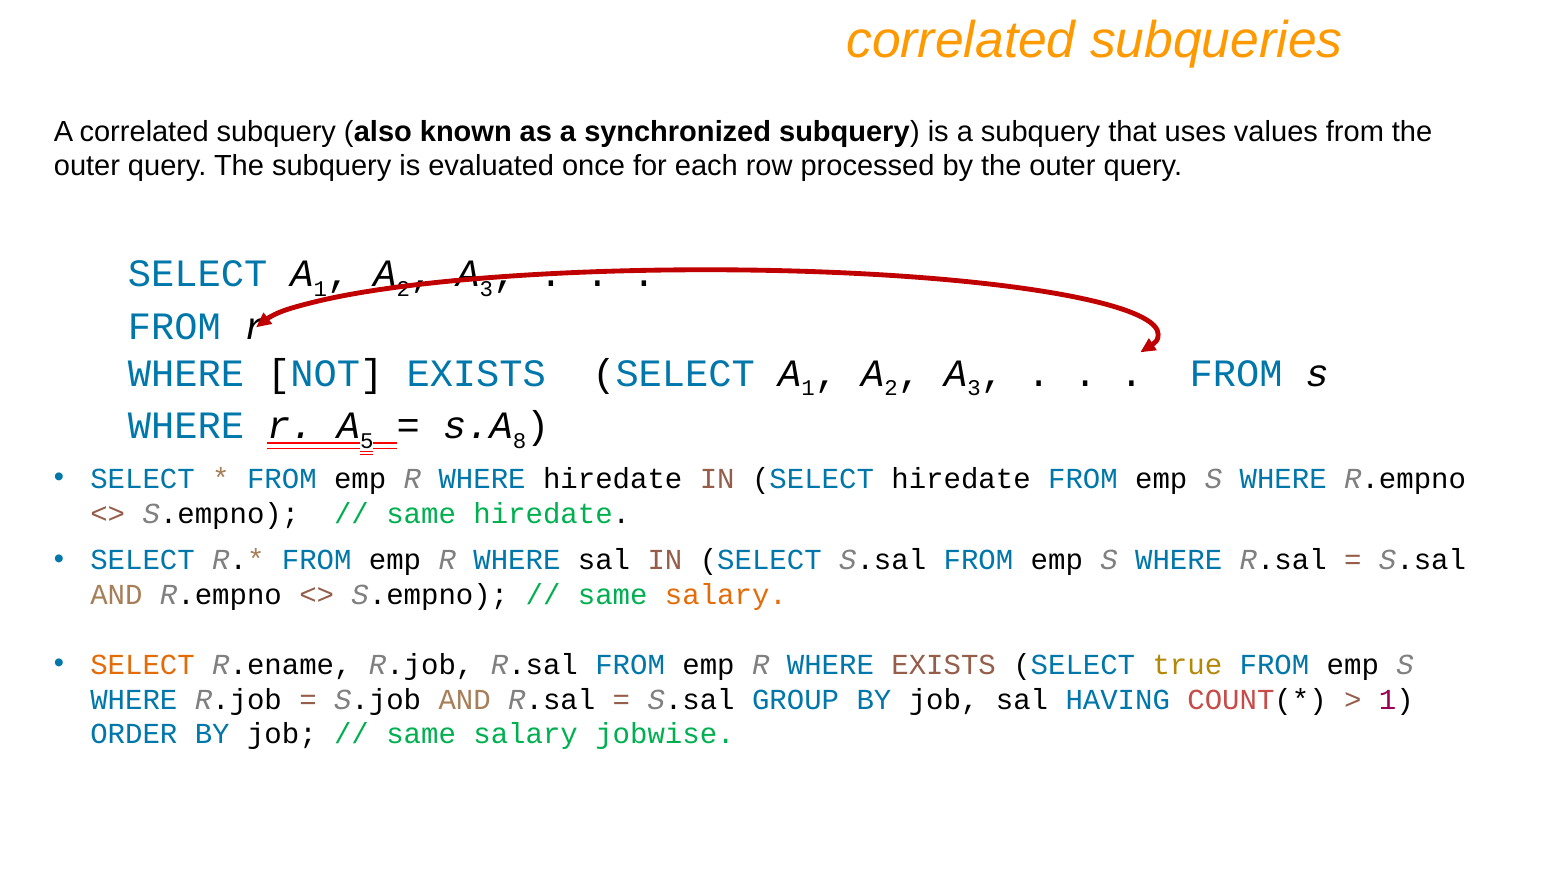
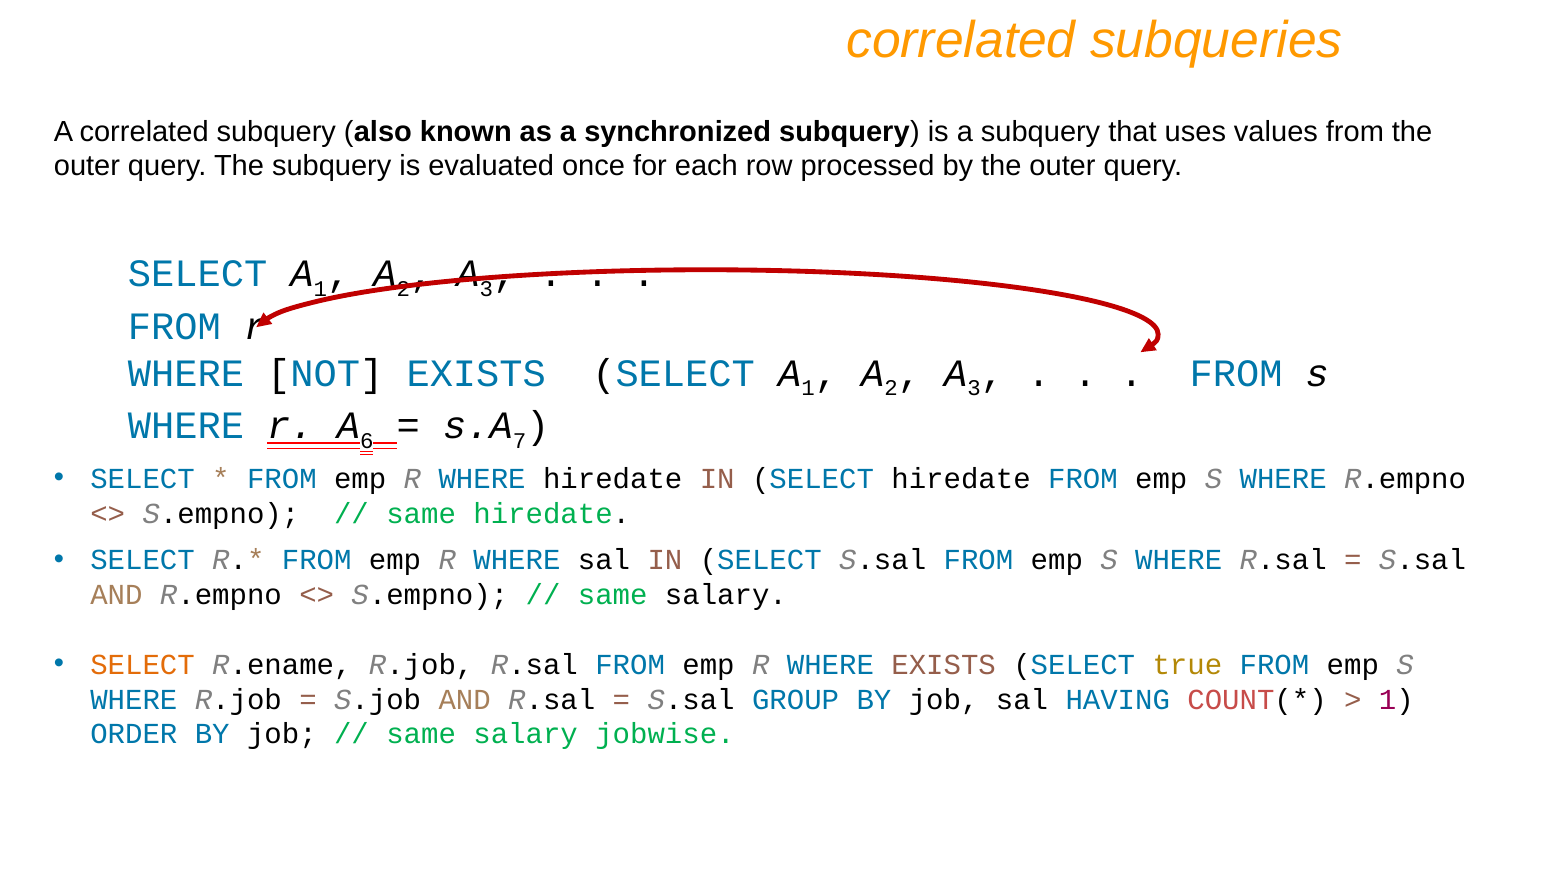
5: 5 -> 6
8: 8 -> 7
salary at (726, 595) colour: orange -> black
